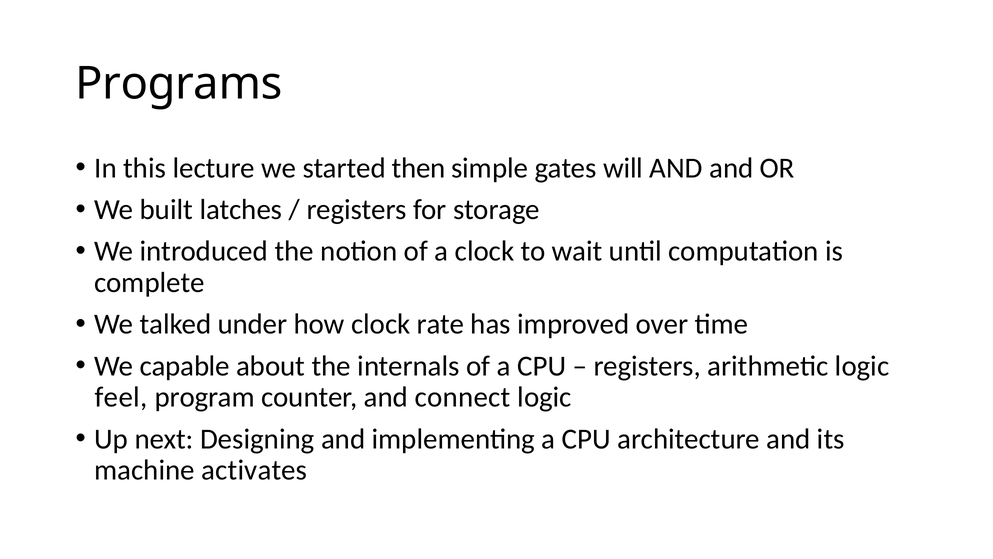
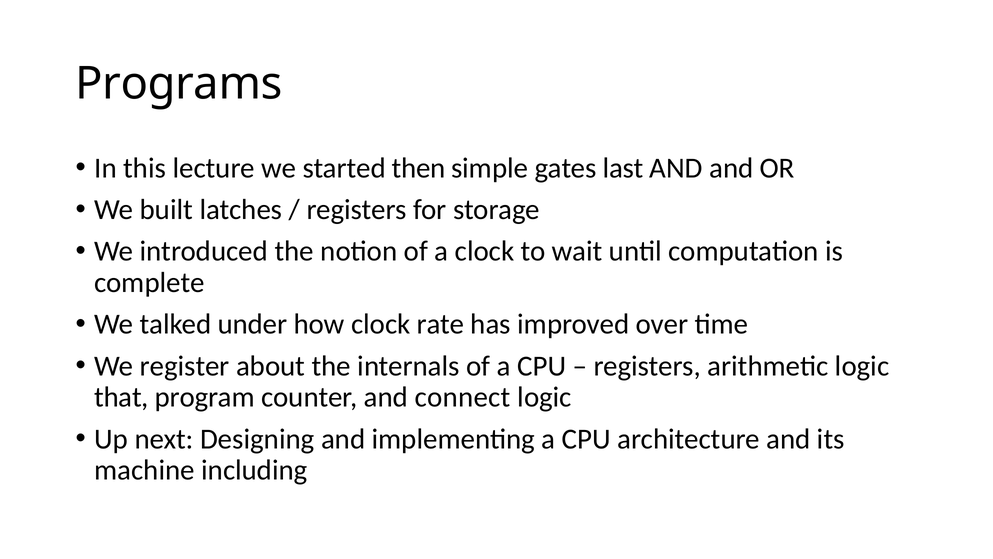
will: will -> last
capable: capable -> register
feel: feel -> that
activates: activates -> including
